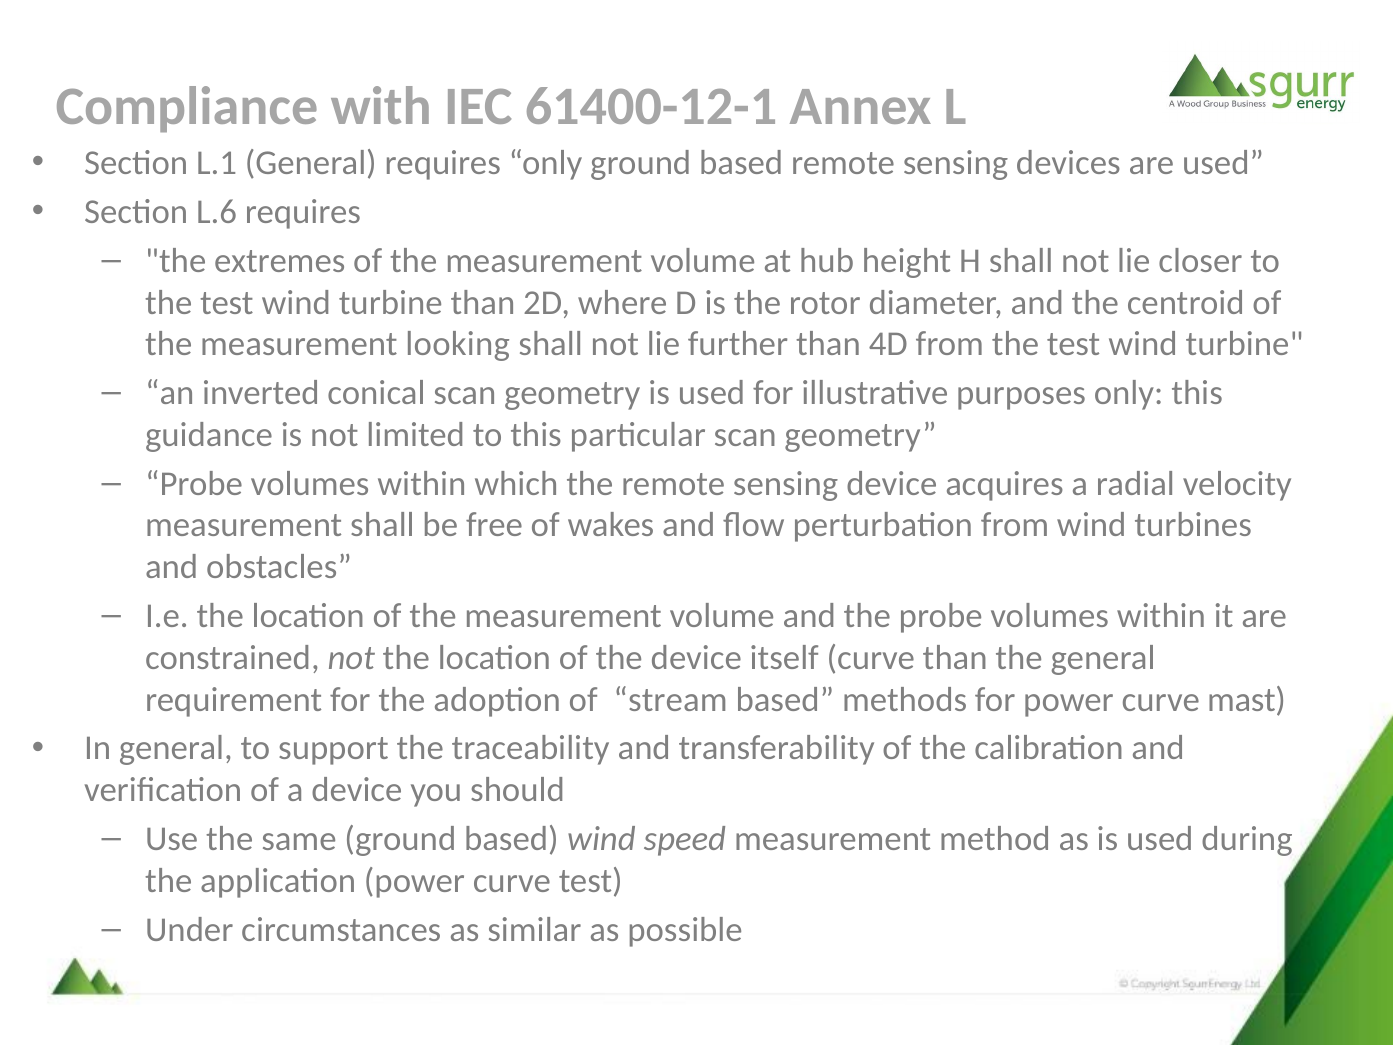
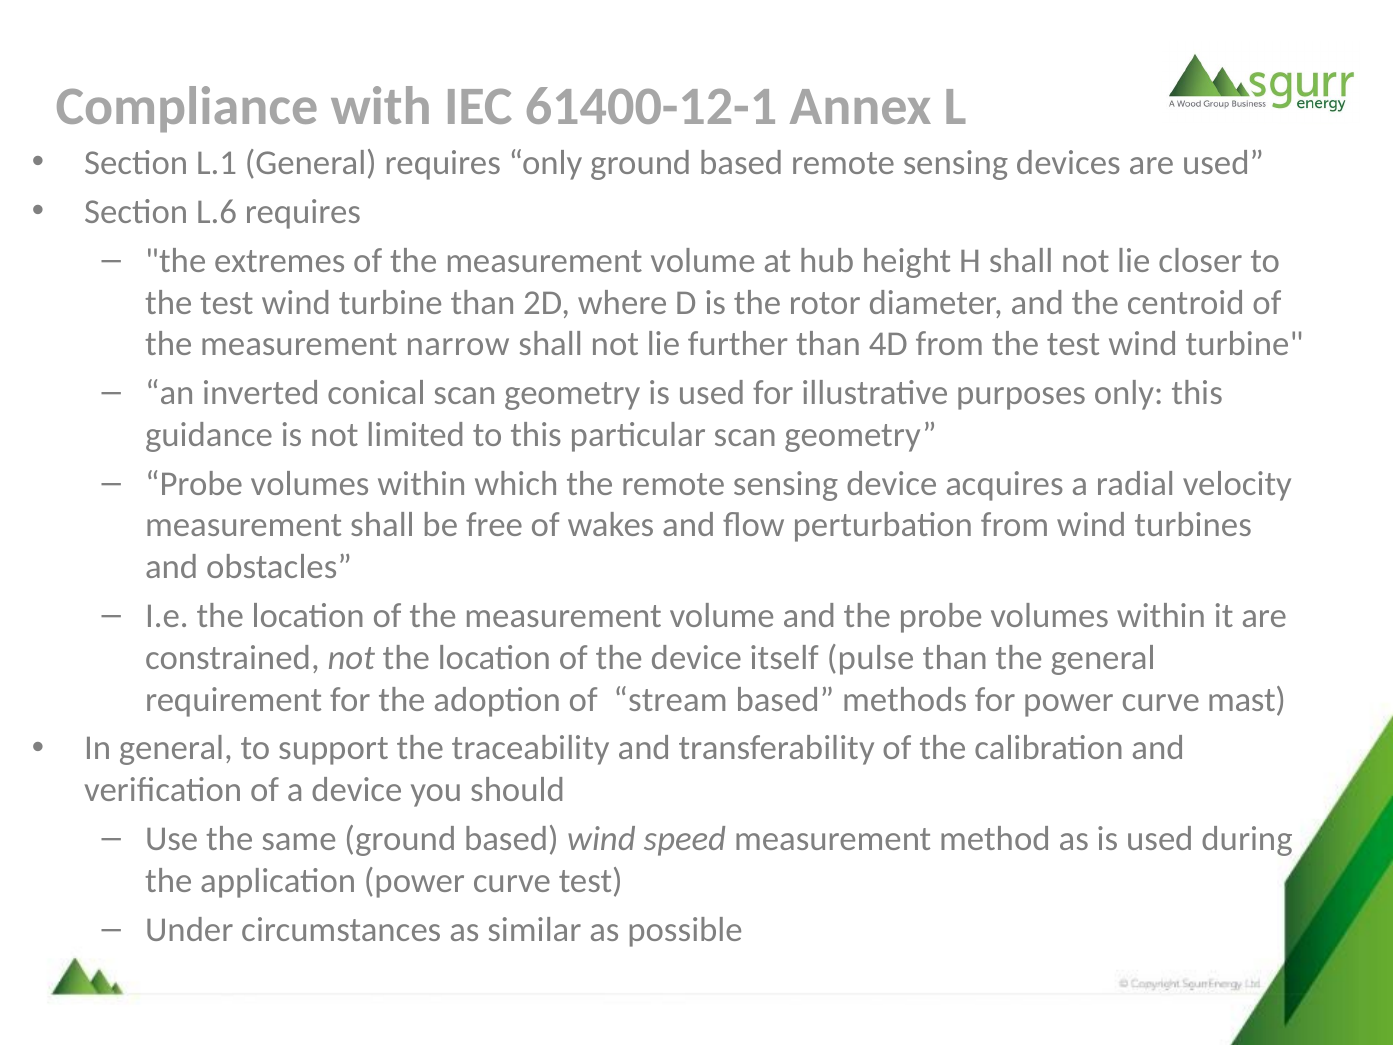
looking: looking -> narrow
itself curve: curve -> pulse
